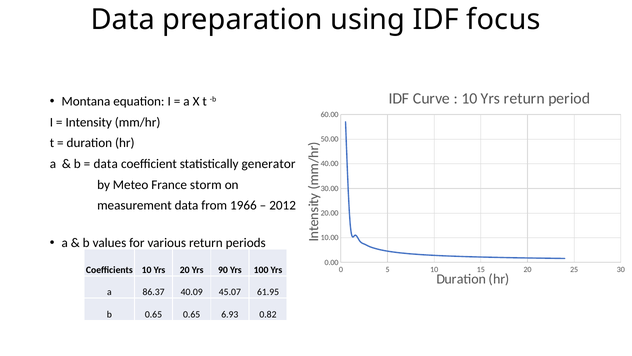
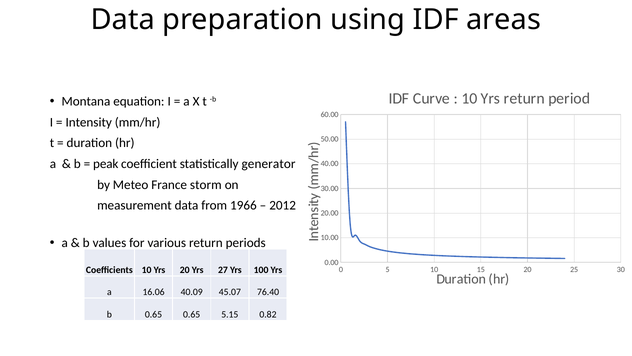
focus: focus -> areas
data at (106, 164): data -> peak
90: 90 -> 27
86.37: 86.37 -> 16.06
61.95: 61.95 -> 76.40
6.93: 6.93 -> 5.15
